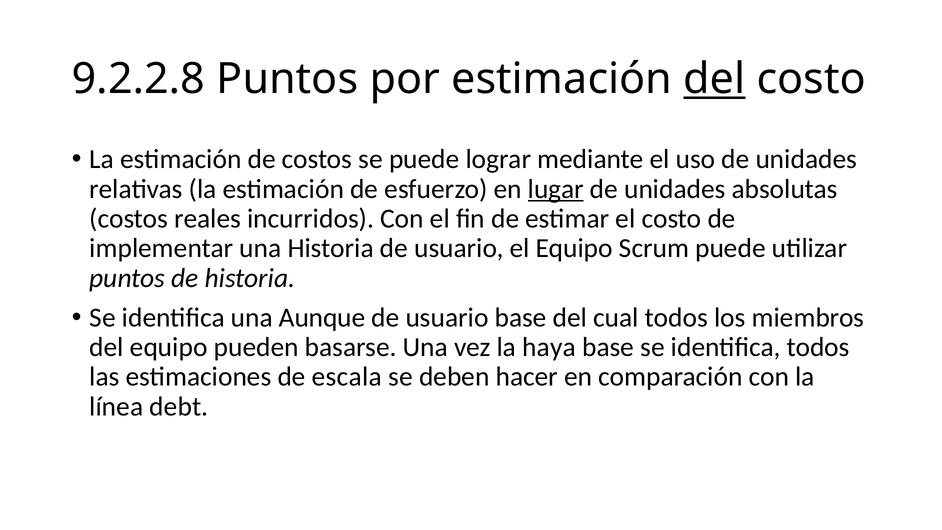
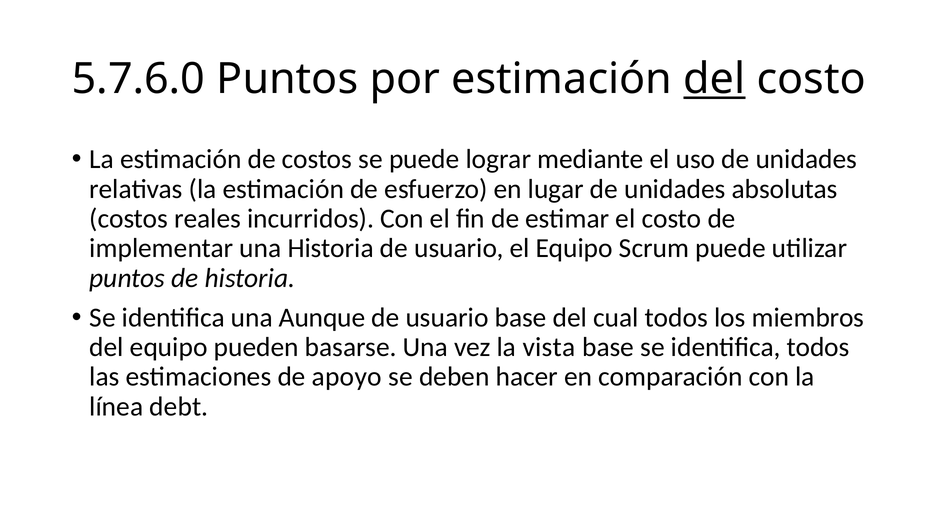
9.2.2.8: 9.2.2.8 -> 5.7.6.0
lugar underline: present -> none
haya: haya -> vista
escala: escala -> apoyo
